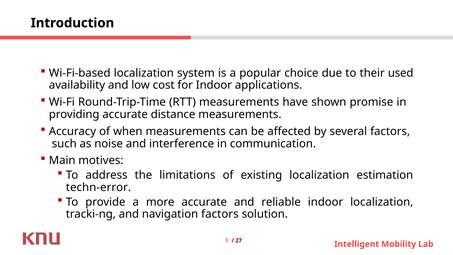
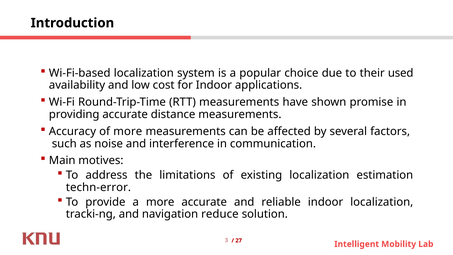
of when: when -> more
navigation factors: factors -> reduce
